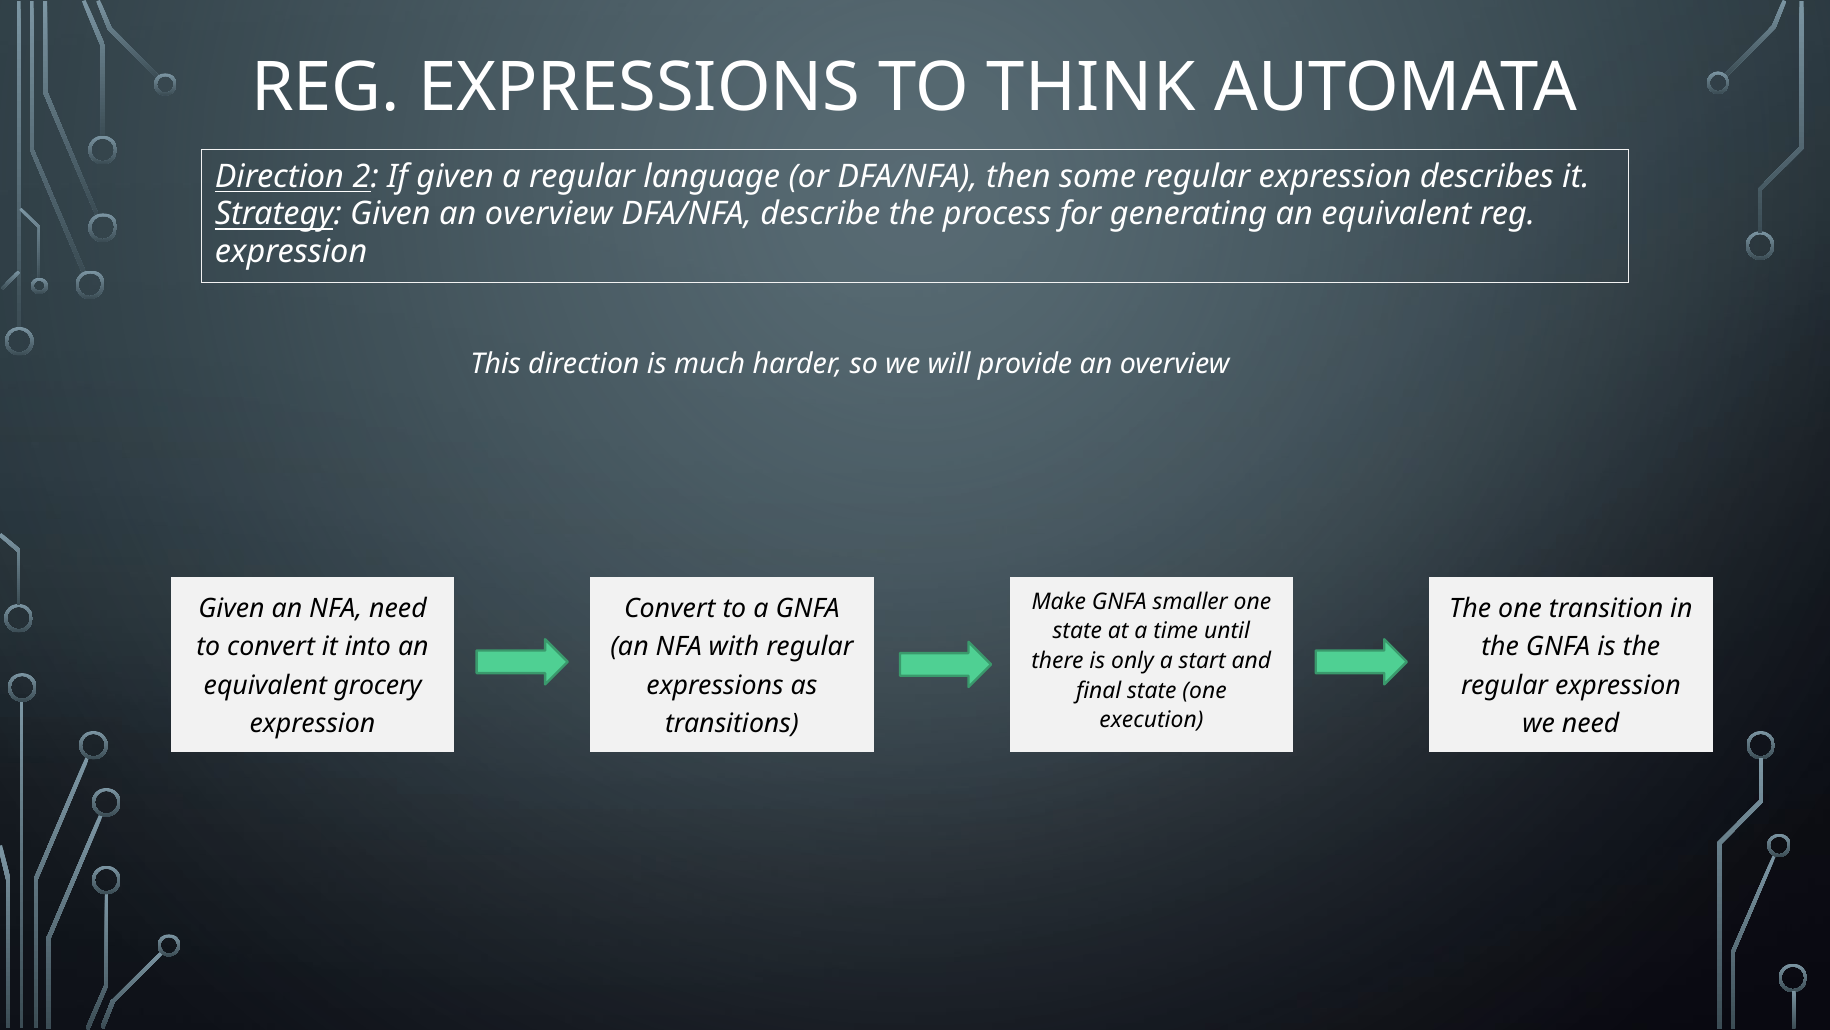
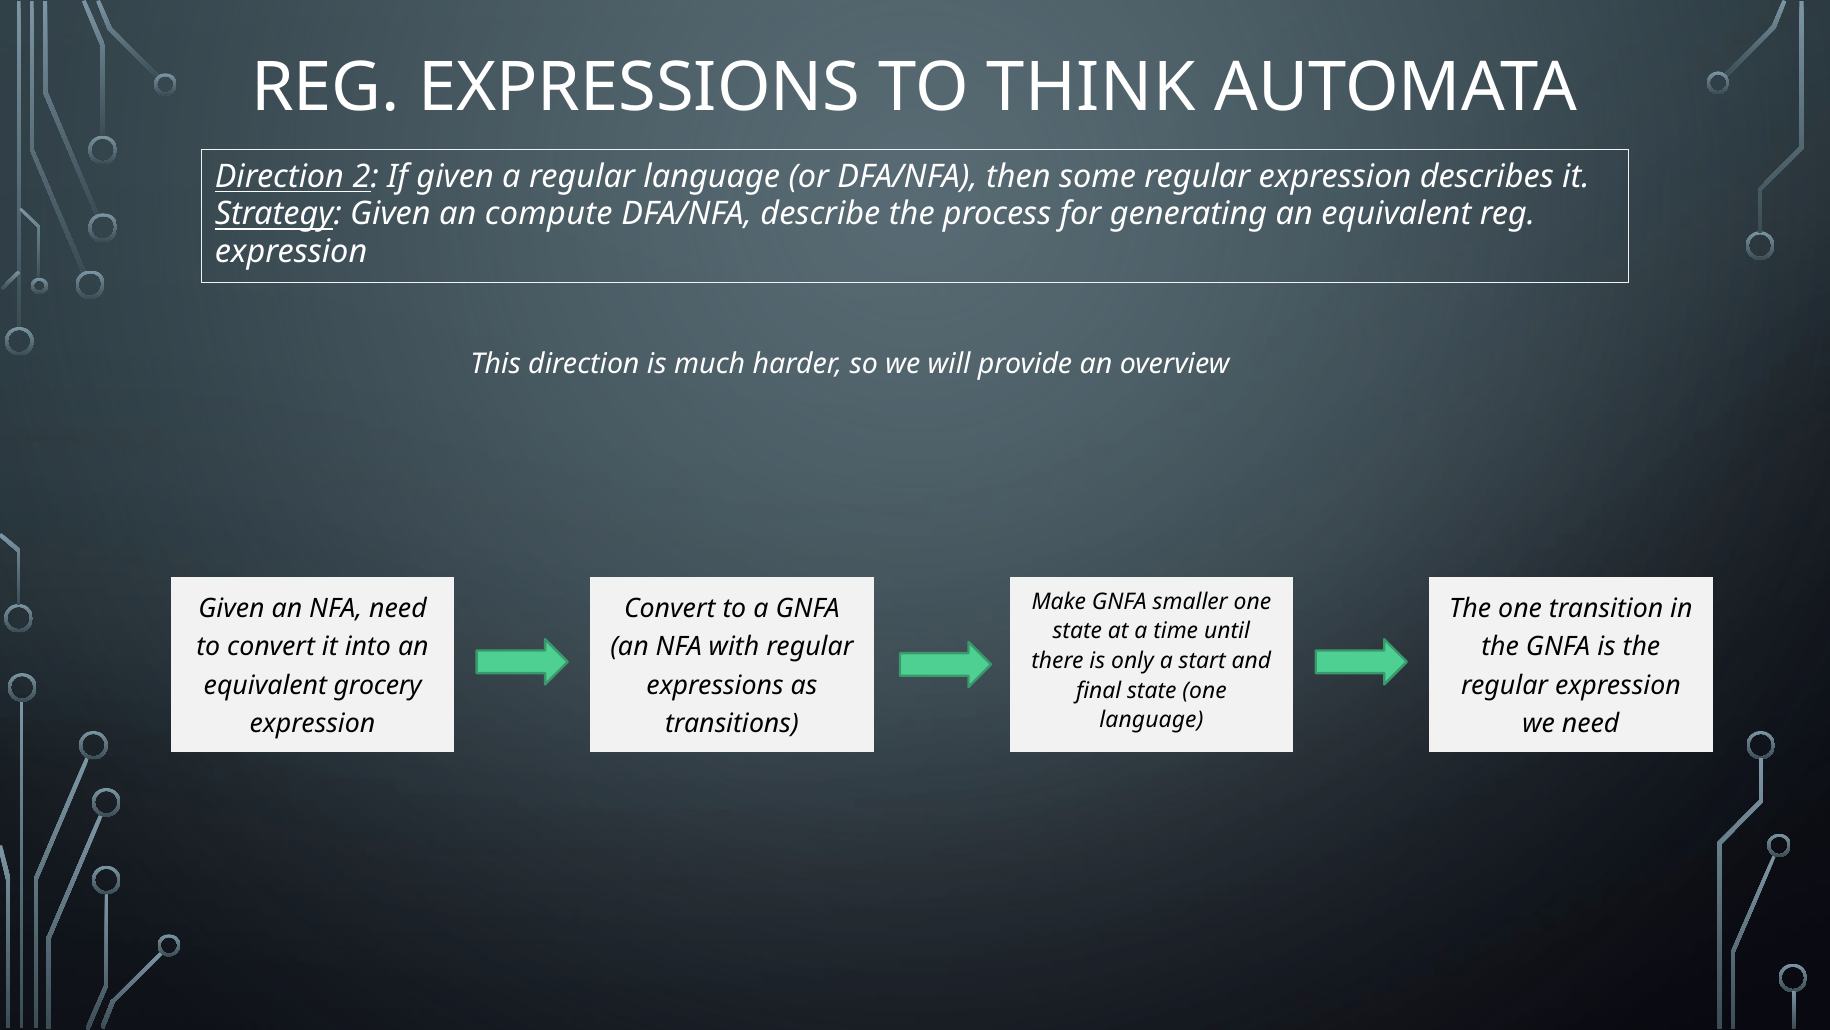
Given an overview: overview -> compute
execution at (1151, 720): execution -> language
